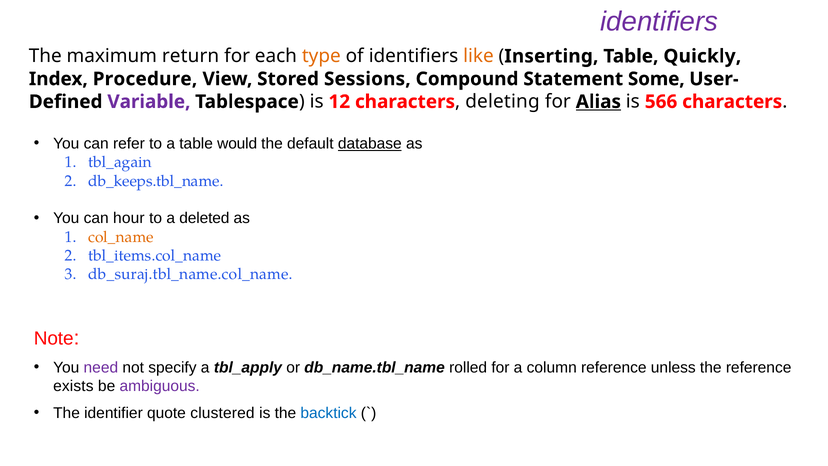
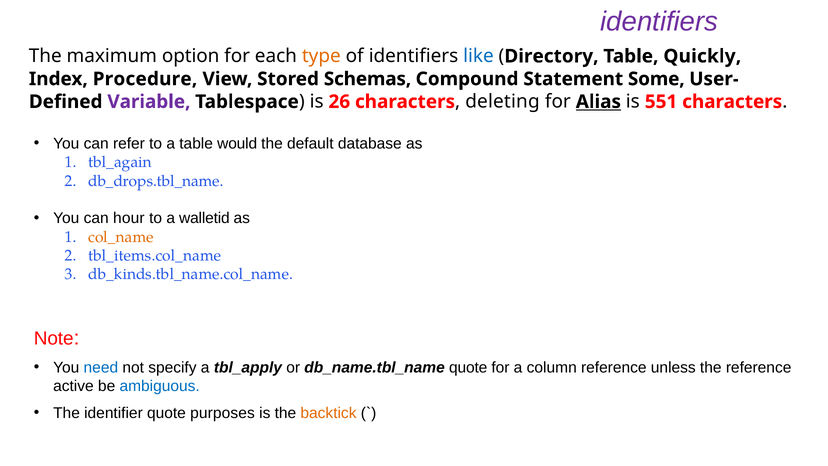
return: return -> option
like colour: orange -> blue
Inserting: Inserting -> Directory
Sessions: Sessions -> Schemas
12: 12 -> 26
566: 566 -> 551
database underline: present -> none
db_keeps.tbl_name: db_keeps.tbl_name -> db_drops.tbl_name
deleted: deleted -> walletid
db_suraj.tbl_name.col_name: db_suraj.tbl_name.col_name -> db_kinds.tbl_name.col_name
need colour: purple -> blue
db_name.tbl_name rolled: rolled -> quote
exists: exists -> active
ambiguous colour: purple -> blue
clustered: clustered -> purposes
backtick colour: blue -> orange
